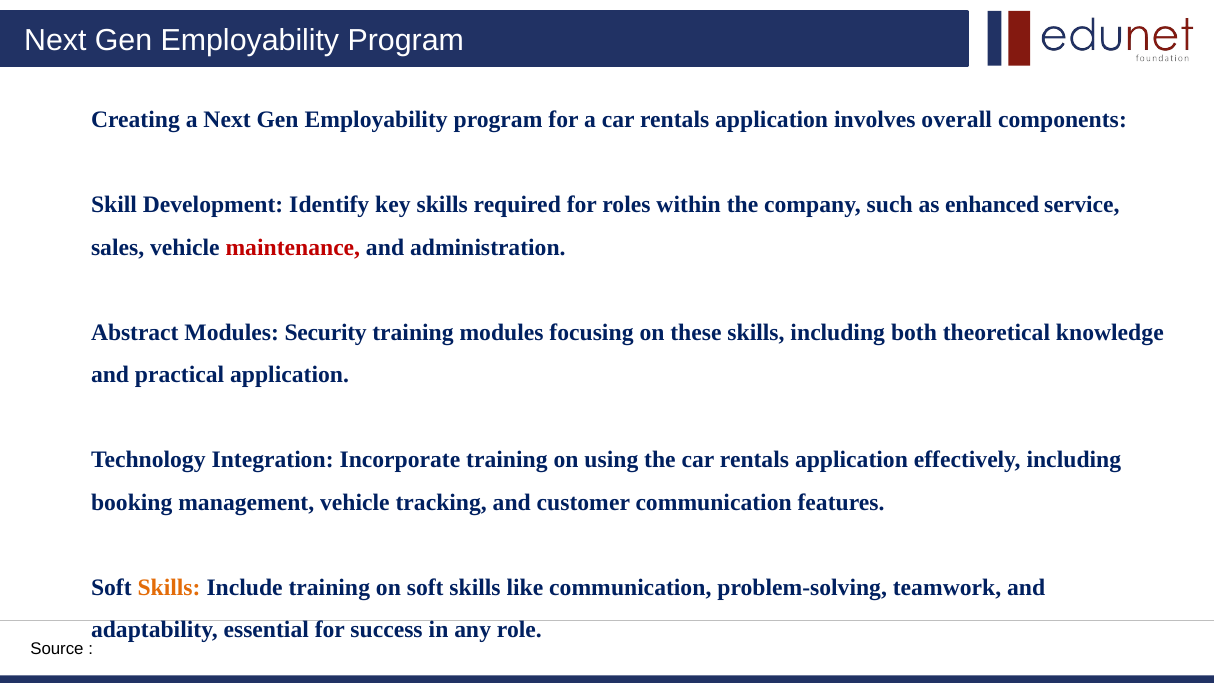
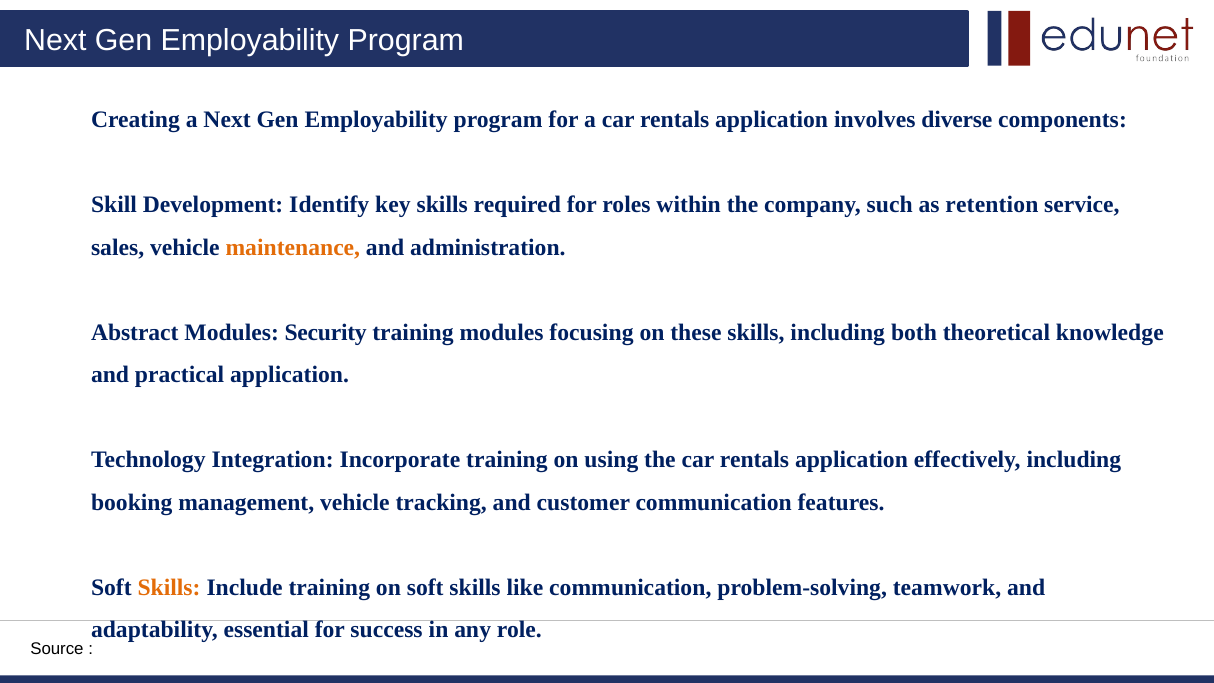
overall: overall -> diverse
enhanced: enhanced -> retention
maintenance colour: red -> orange
